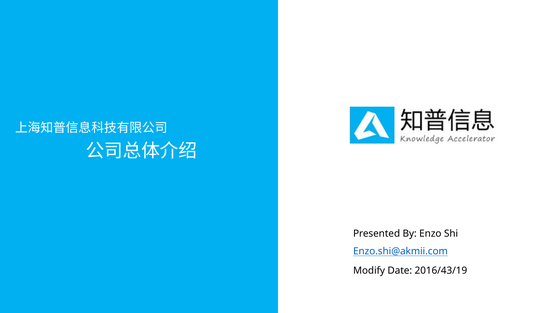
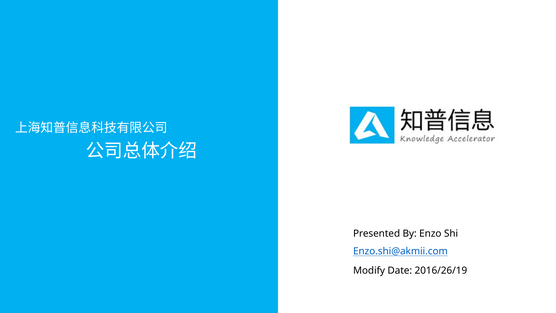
2016/43/19: 2016/43/19 -> 2016/26/19
